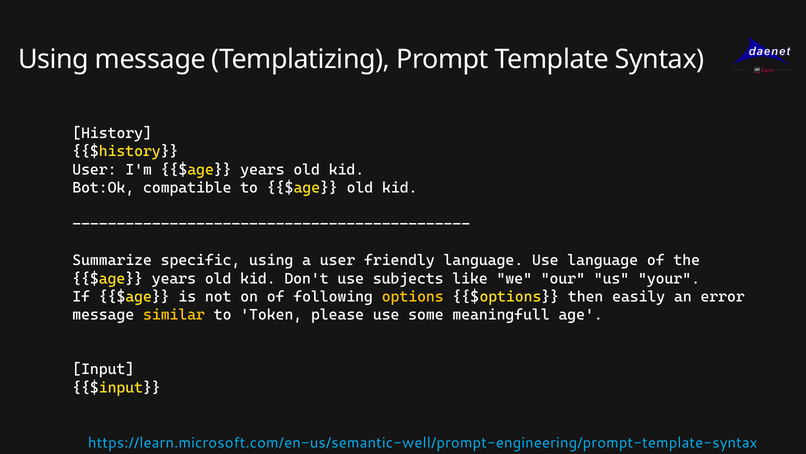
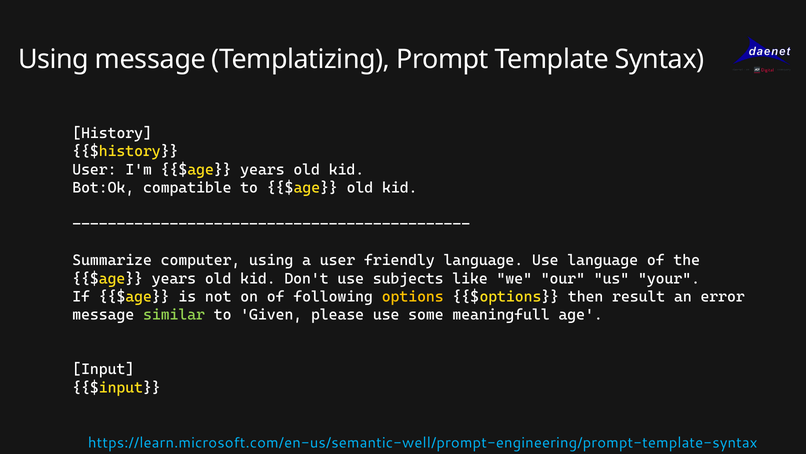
specific: specific -> computer
easily: easily -> result
similar colour: yellow -> light green
Token: Token -> Given
